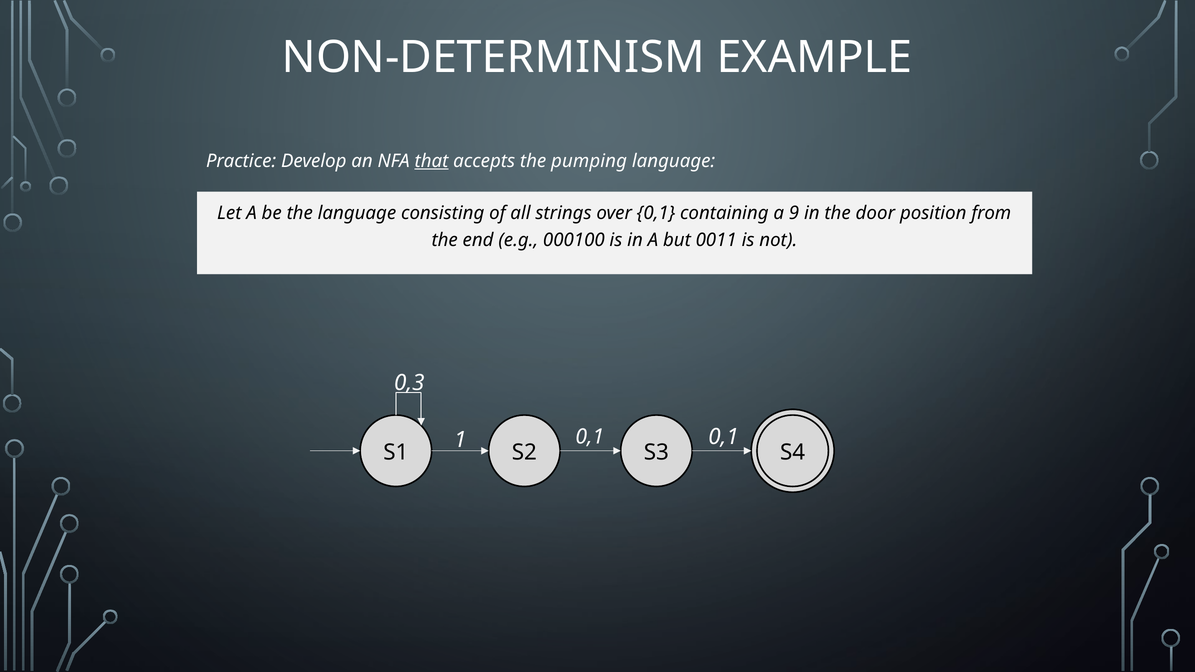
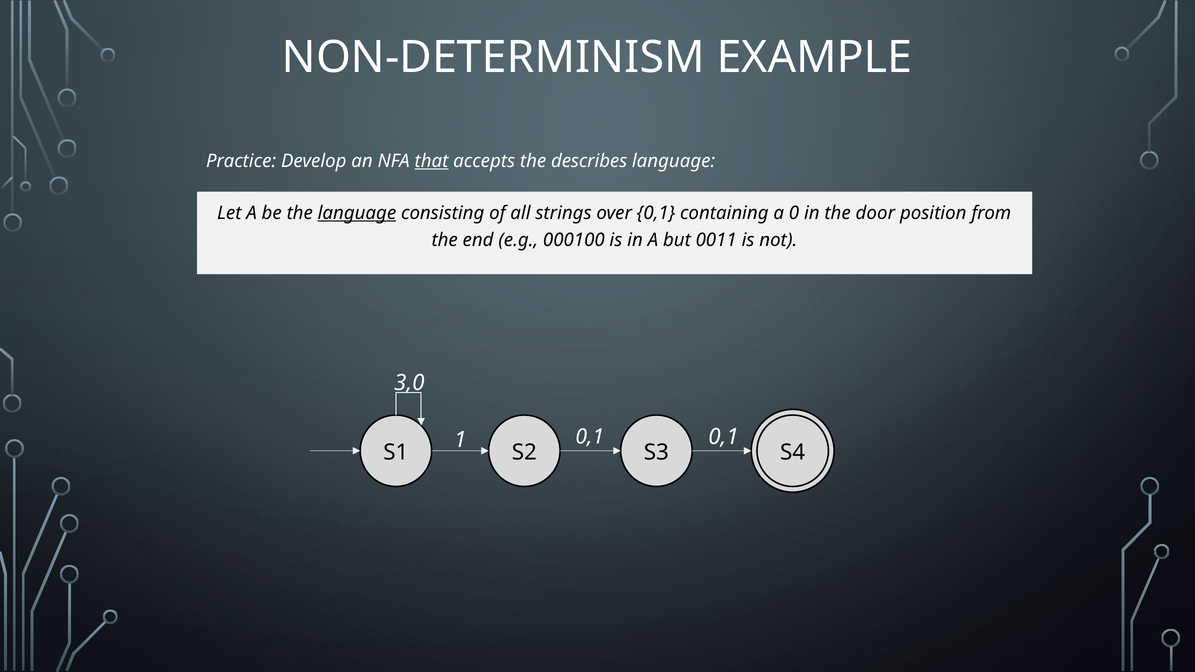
pumping: pumping -> describes
language at (357, 213) underline: none -> present
9: 9 -> 0
0,3: 0,3 -> 3,0
